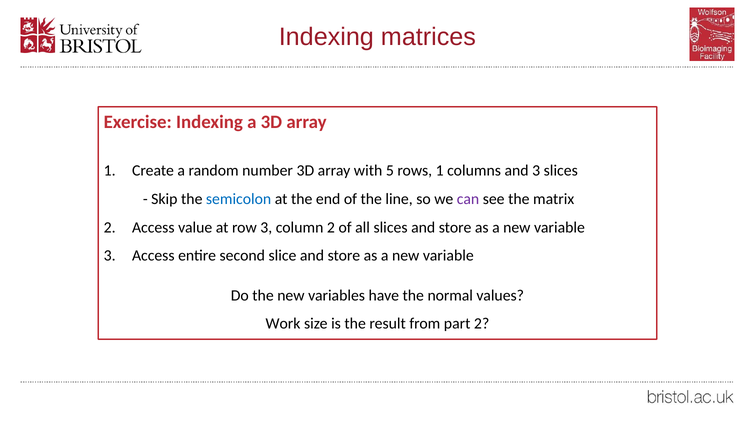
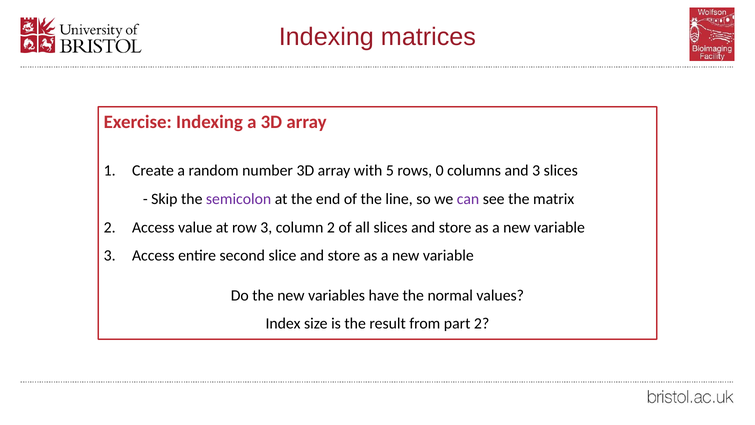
rows 1: 1 -> 0
semicolon colour: blue -> purple
Work: Work -> Index
